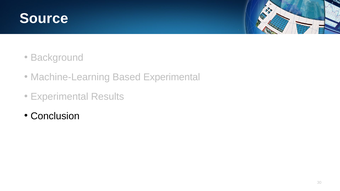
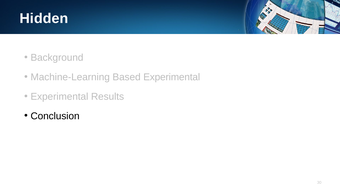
Source: Source -> Hidden
